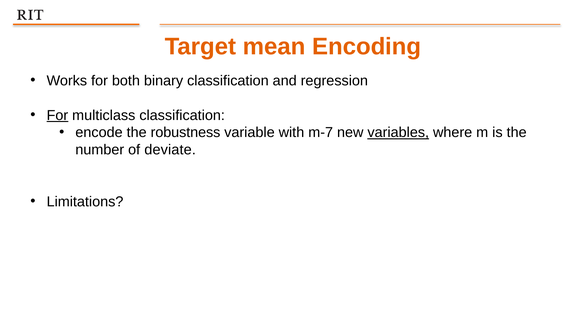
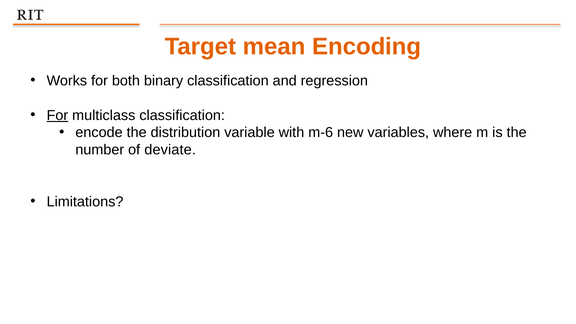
robustness: robustness -> distribution
m-7: m-7 -> m-6
variables underline: present -> none
